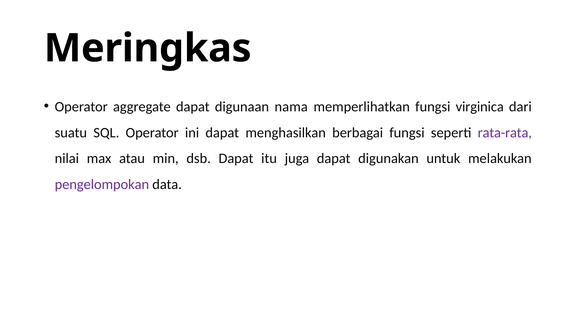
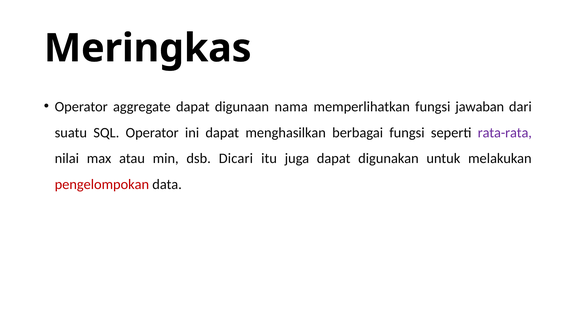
virginica: virginica -> jawaban
dsb Dapat: Dapat -> Dicari
pengelompokan colour: purple -> red
